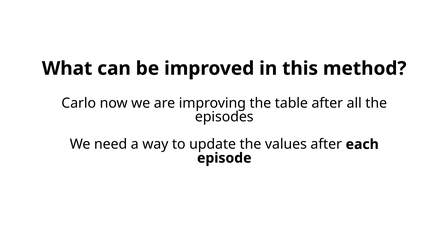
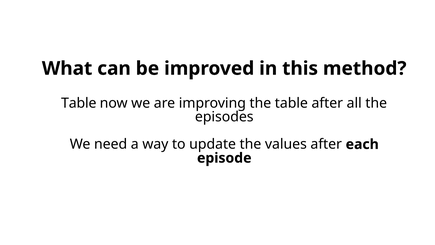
Carlo at (79, 103): Carlo -> Table
